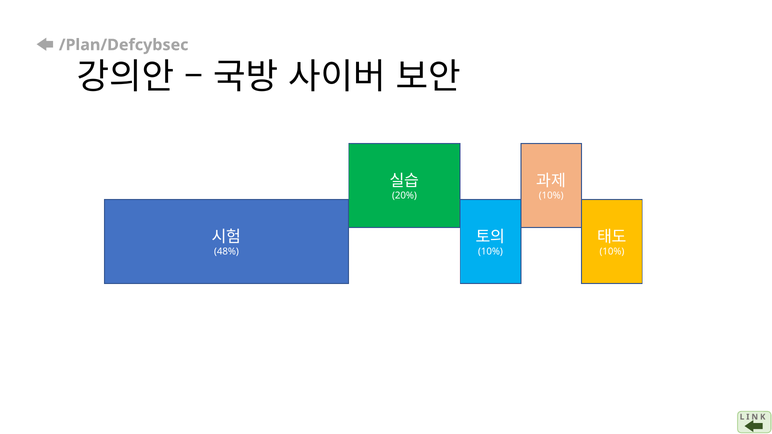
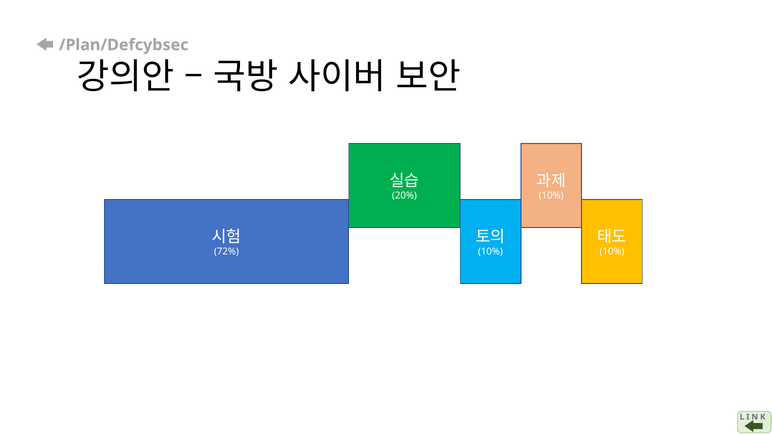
48%: 48% -> 72%
